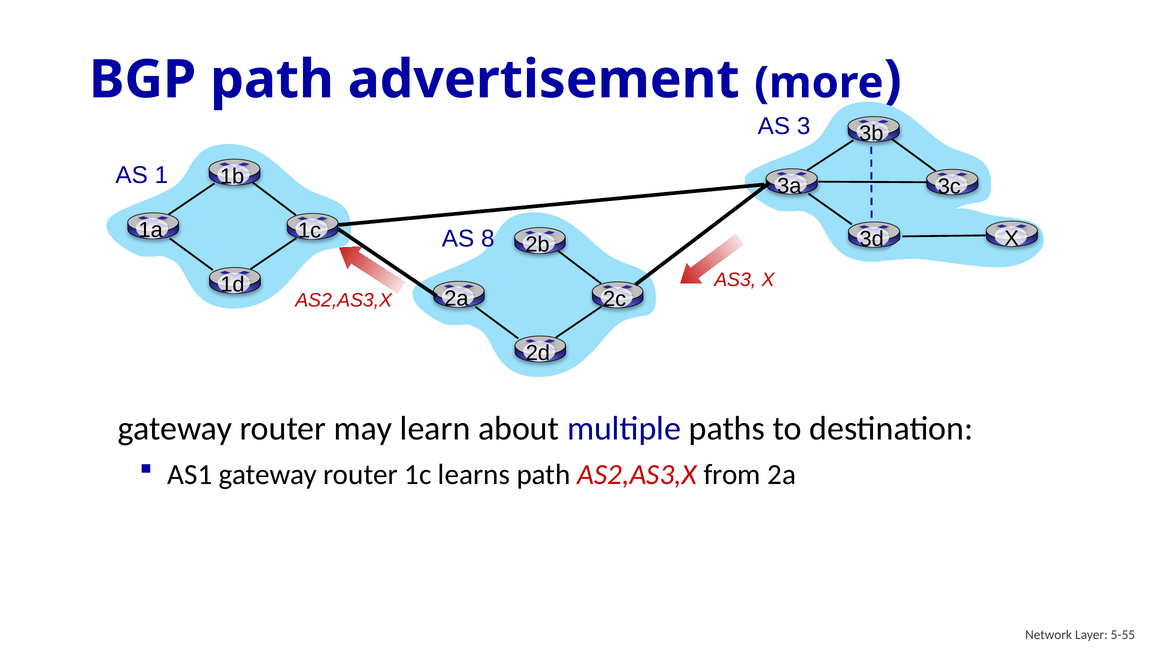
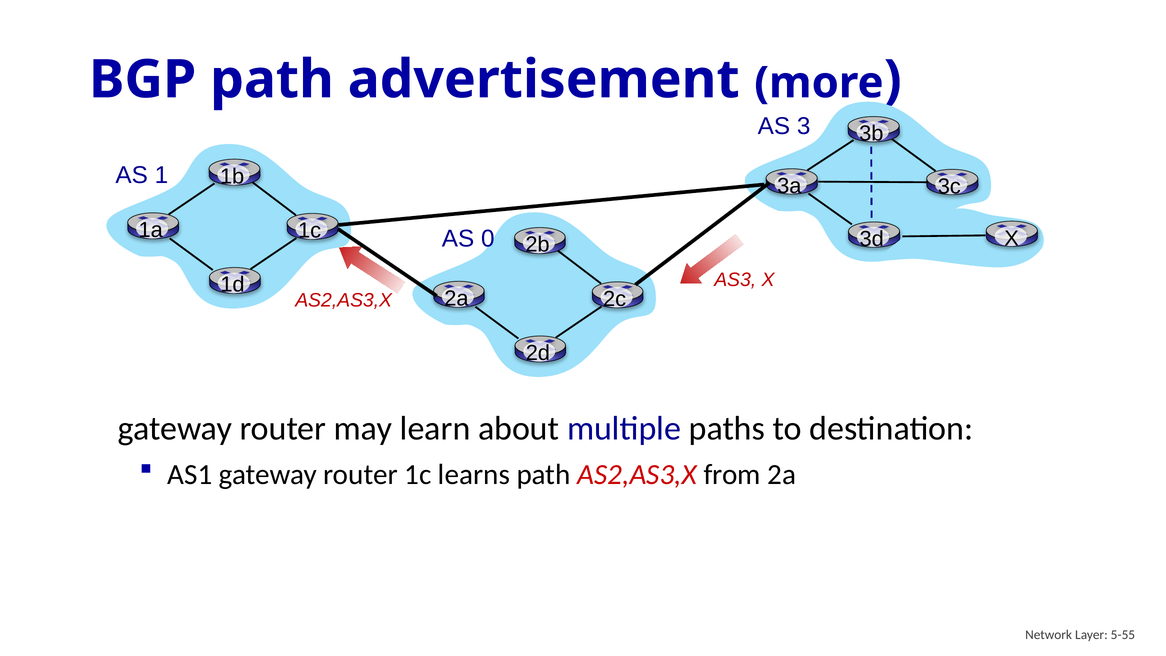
8: 8 -> 0
